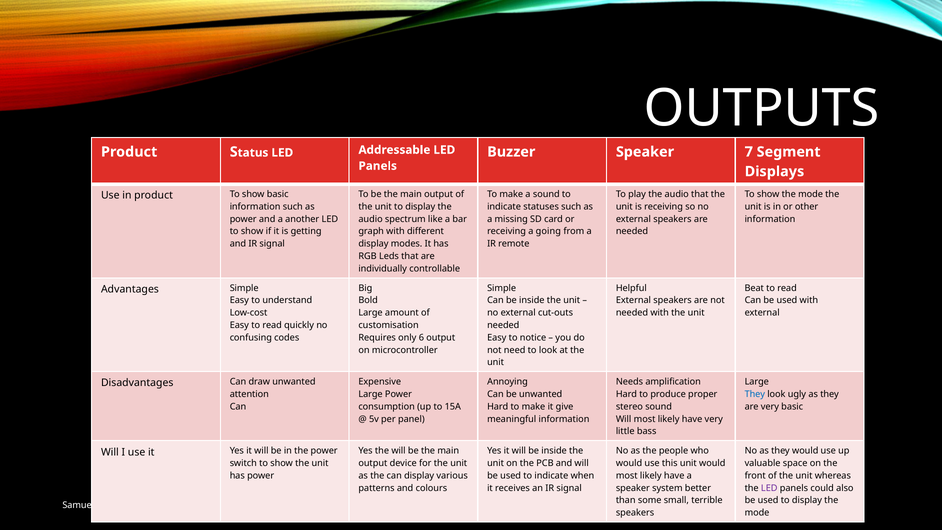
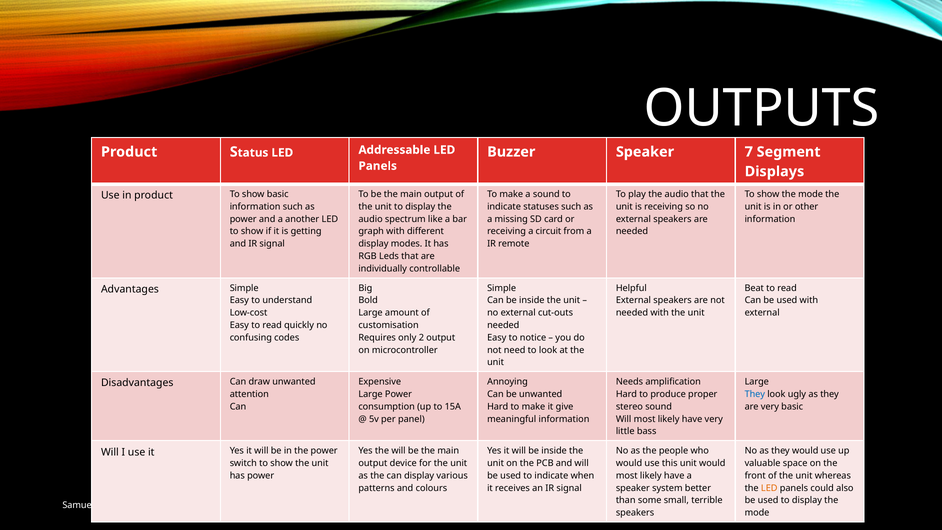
going: going -> circuit
6: 6 -> 2
LED at (769, 488) colour: purple -> orange
